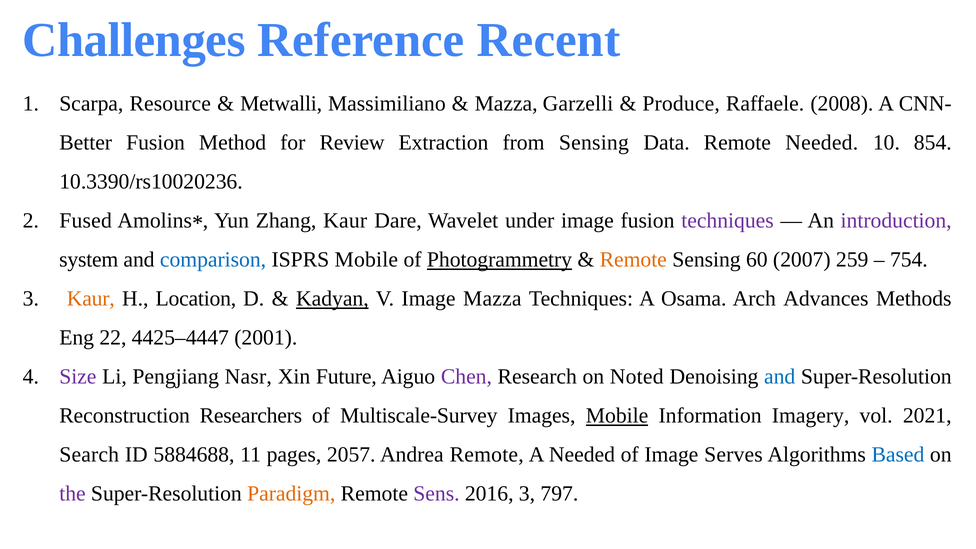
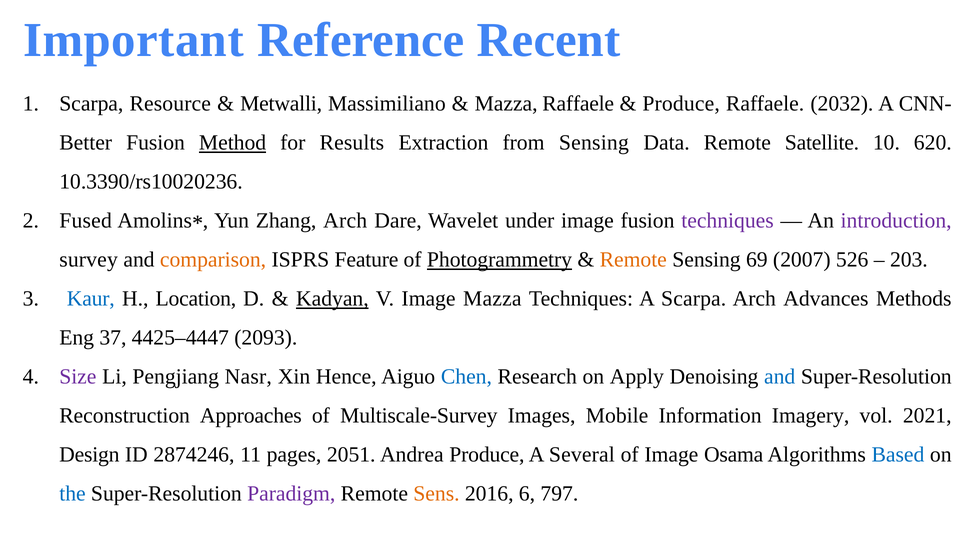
Challenges: Challenges -> Important
Mazza Garzelli: Garzelli -> Raffaele
2008: 2008 -> 2032
Method underline: none -> present
Review: Review -> Results
Remote Needed: Needed -> Satellite
854: 854 -> 620
Zhang Kaur: Kaur -> Arch
system: system -> survey
comparison colour: blue -> orange
ISPRS Mobile: Mobile -> Feature
60: 60 -> 69
259: 259 -> 526
754: 754 -> 203
Kaur at (91, 299) colour: orange -> blue
A Osama: Osama -> Scarpa
22: 22 -> 37
2001: 2001 -> 2093
Future: Future -> Hence
Chen colour: purple -> blue
Noted: Noted -> Apply
Researchers: Researchers -> Approaches
Mobile at (617, 416) underline: present -> none
Search: Search -> Design
5884688: 5884688 -> 2874246
2057: 2057 -> 2051
Andrea Remote: Remote -> Produce
A Needed: Needed -> Several
Serves: Serves -> Osama
the colour: purple -> blue
Paradigm colour: orange -> purple
Sens colour: purple -> orange
2016 3: 3 -> 6
